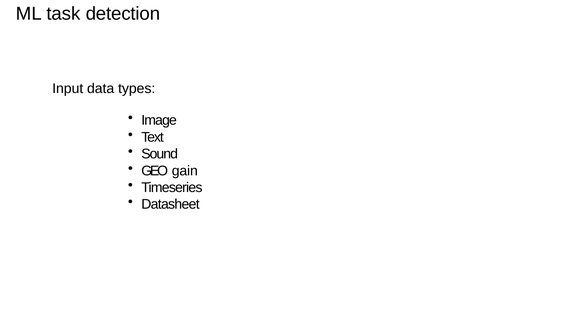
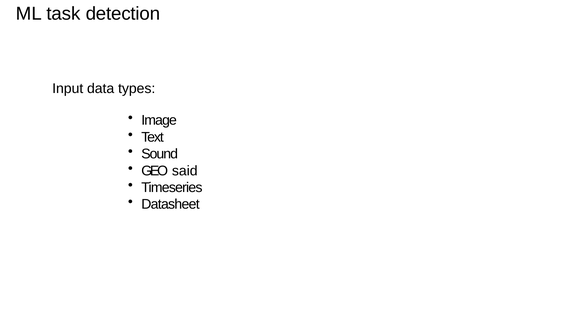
gain: gain -> said
